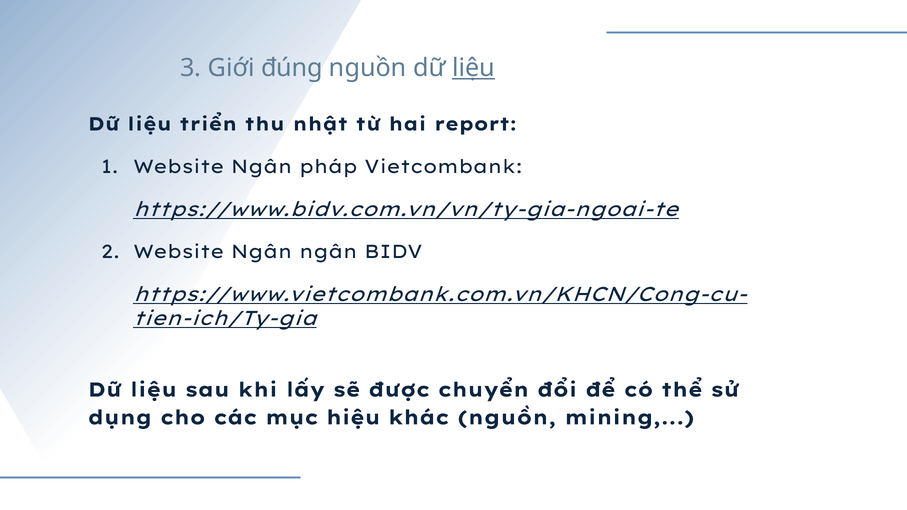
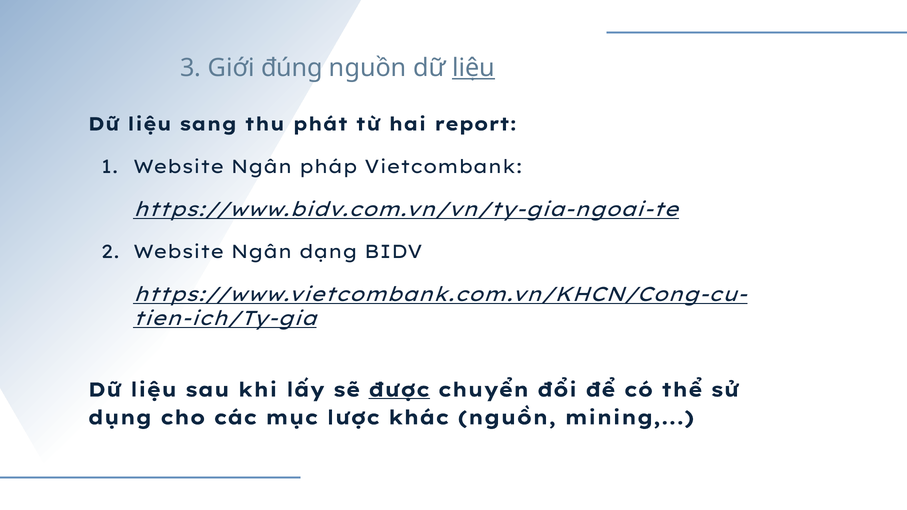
triển: triển -> sang
nhật: nhật -> phát
Ngân ngân: ngân -> dạng
được underline: none -> present
hiệu: hiệu -> lược
